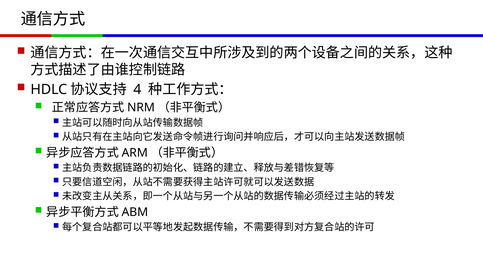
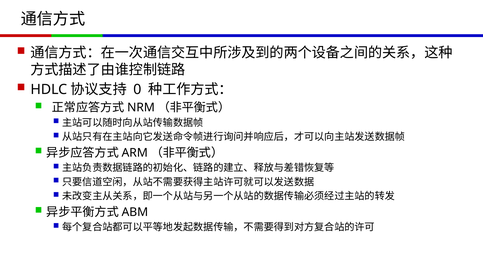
4: 4 -> 0
